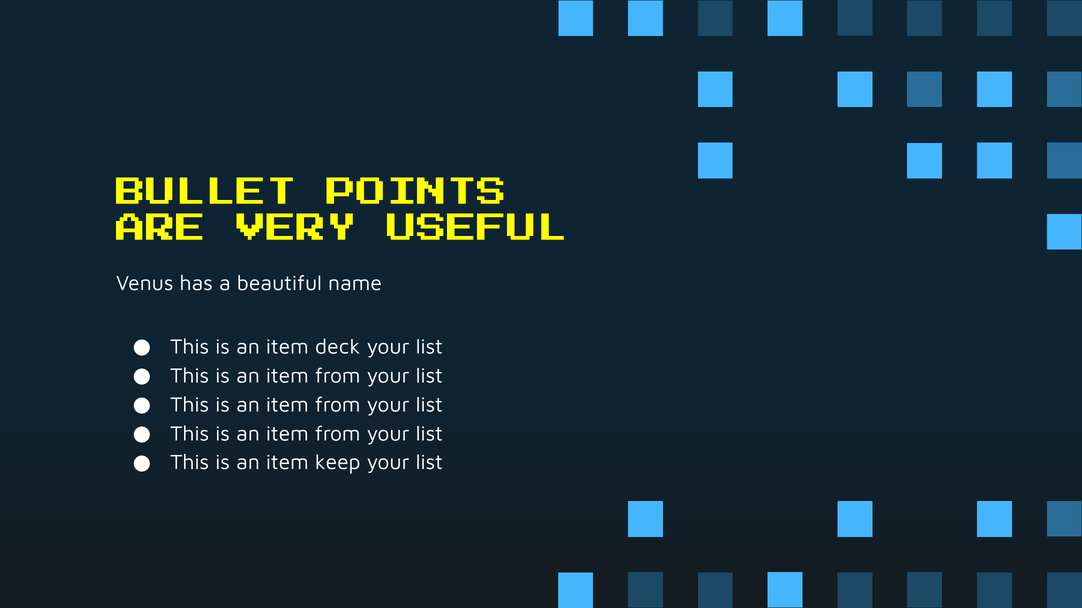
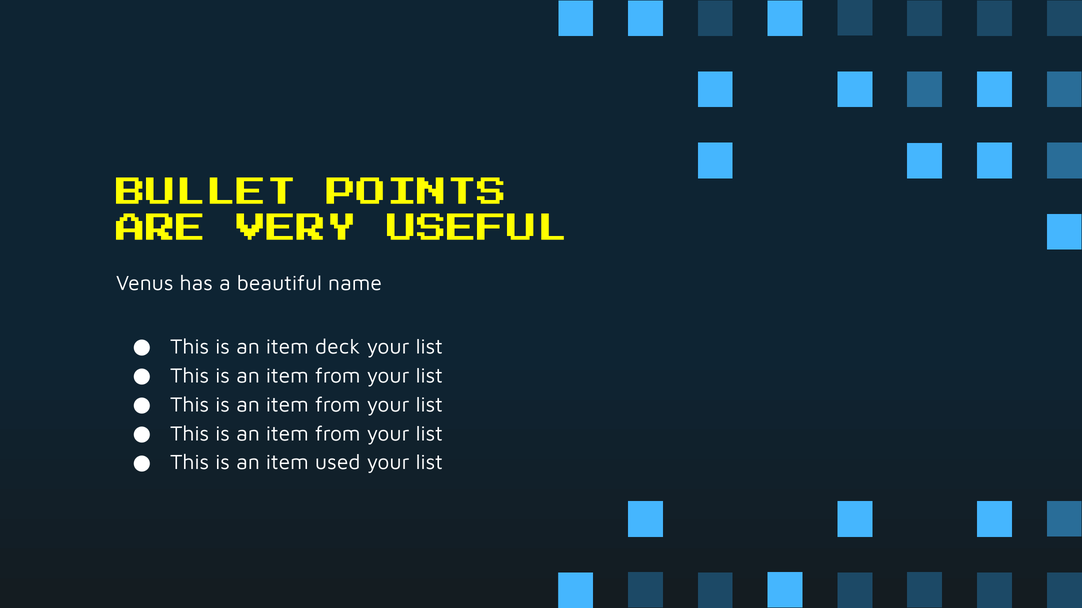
keep: keep -> used
